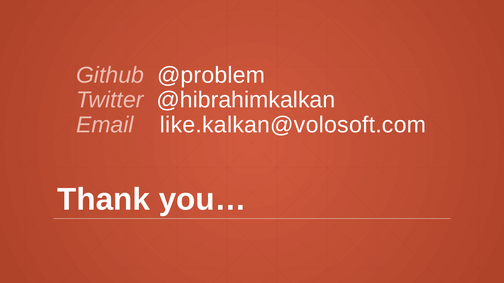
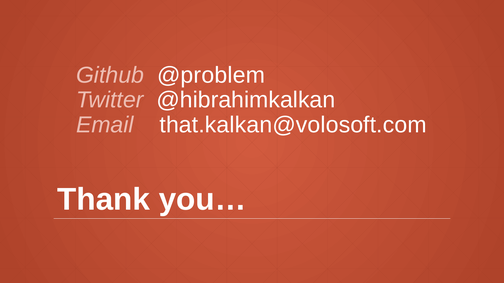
like.kalkan@volosoft.com: like.kalkan@volosoft.com -> that.kalkan@volosoft.com
